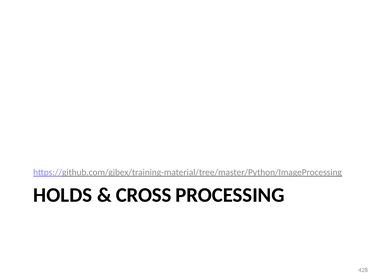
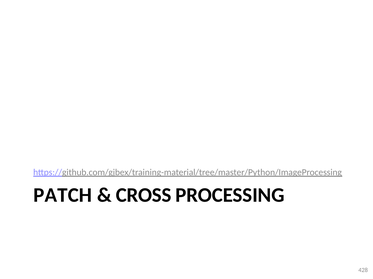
HOLDS: HOLDS -> PATCH
